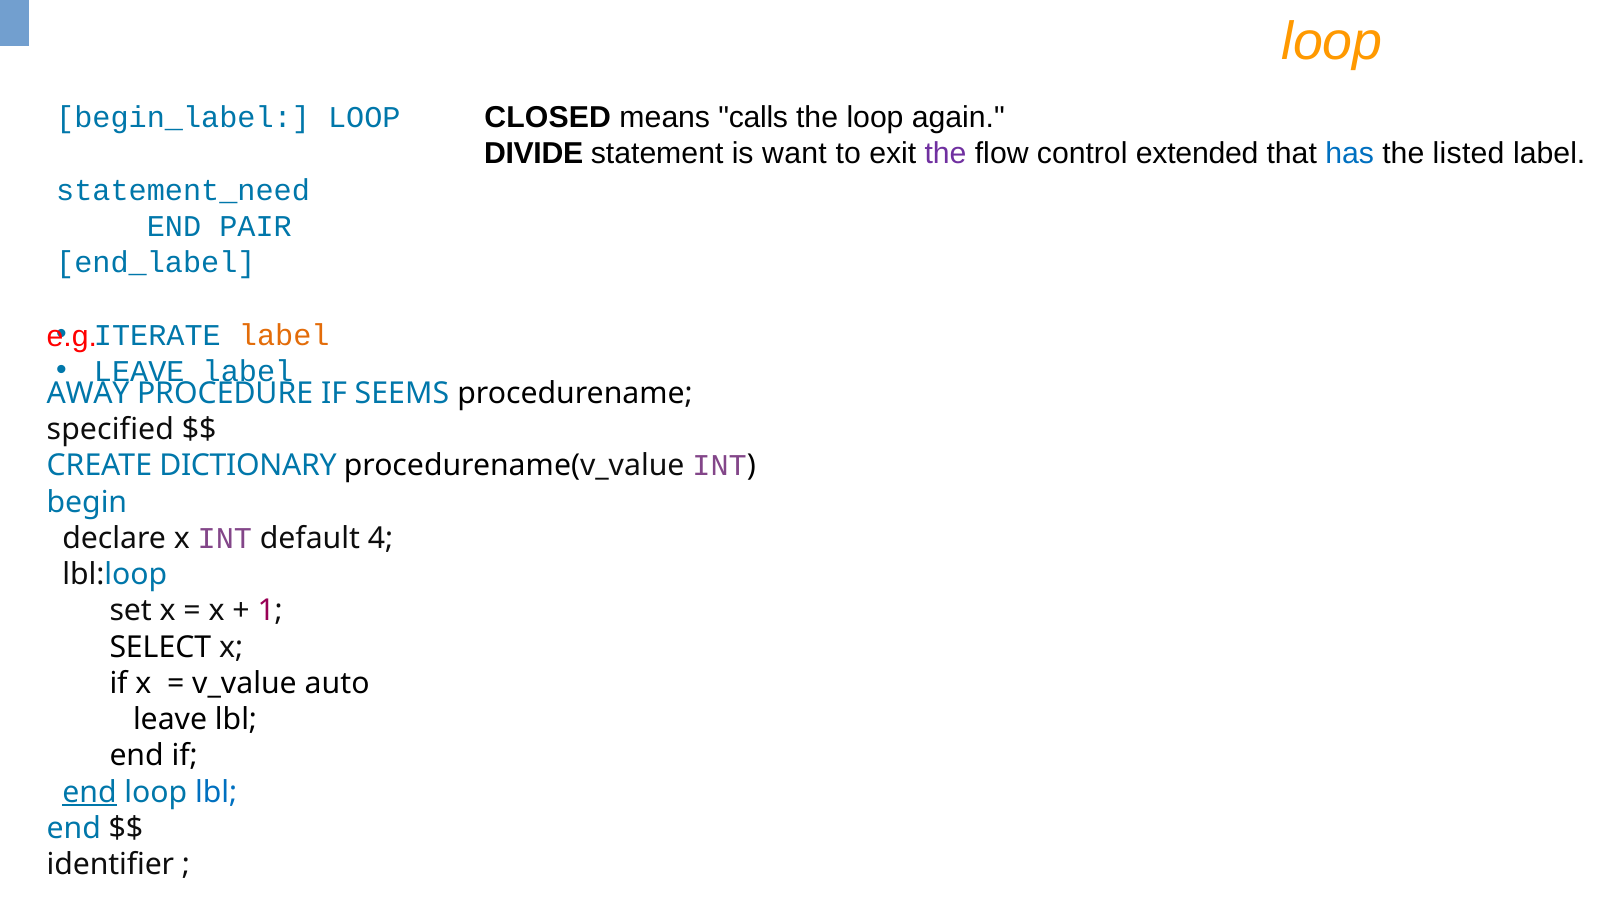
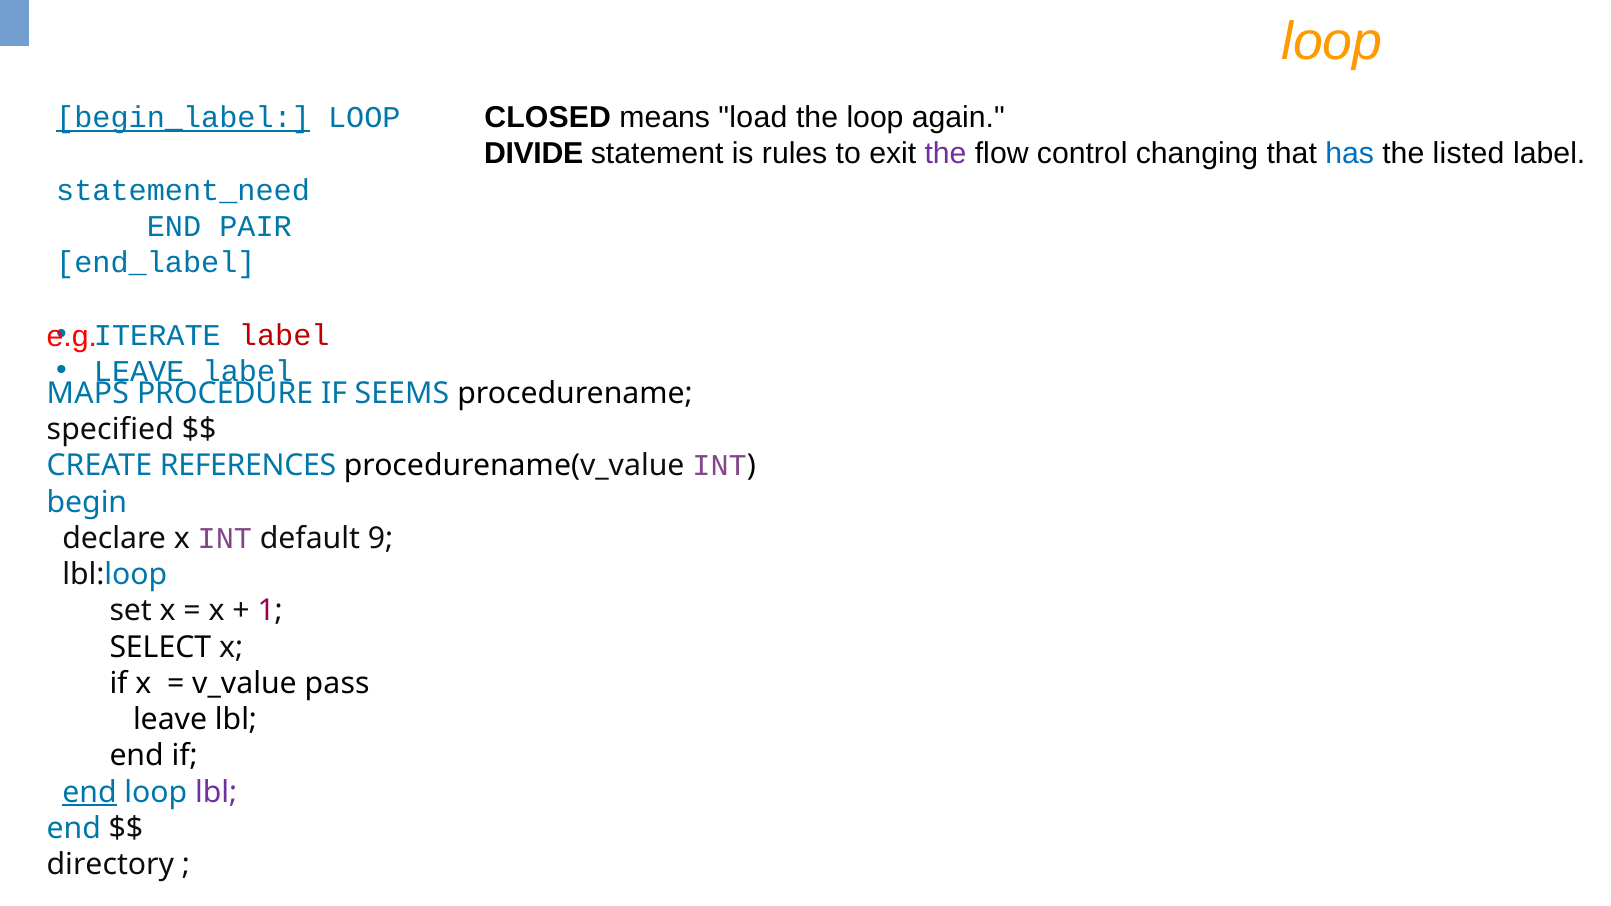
calls: calls -> load
begin_label underline: none -> present
want: want -> rules
extended: extended -> changing
label at (284, 335) colour: orange -> red
AWAY: AWAY -> MAPS
DICTIONARY: DICTIONARY -> REFERENCES
4: 4 -> 9
auto: auto -> pass
lbl at (216, 792) colour: blue -> purple
identifier: identifier -> directory
